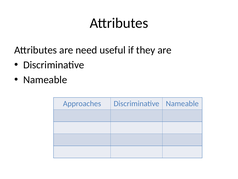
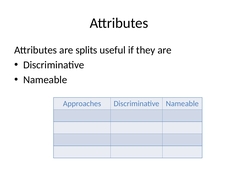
need: need -> splits
